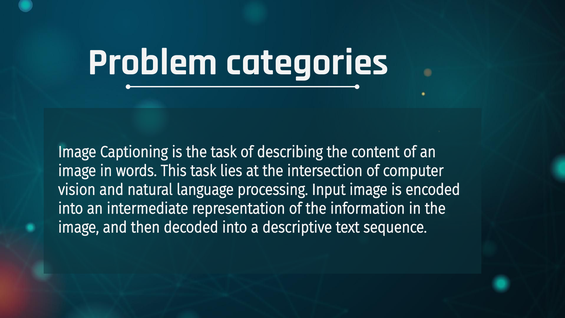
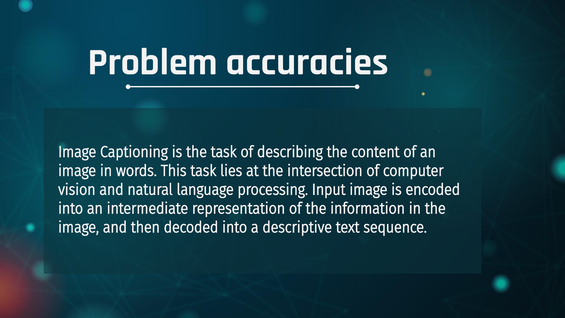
categories: categories -> accuracies
